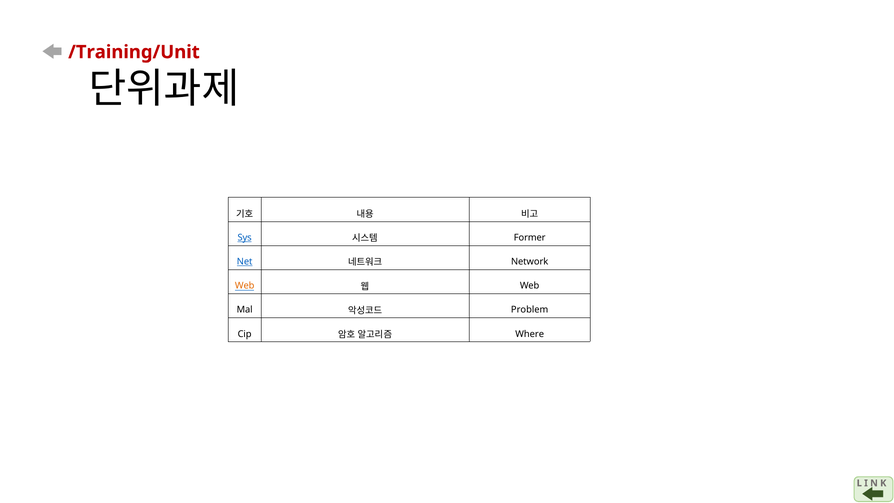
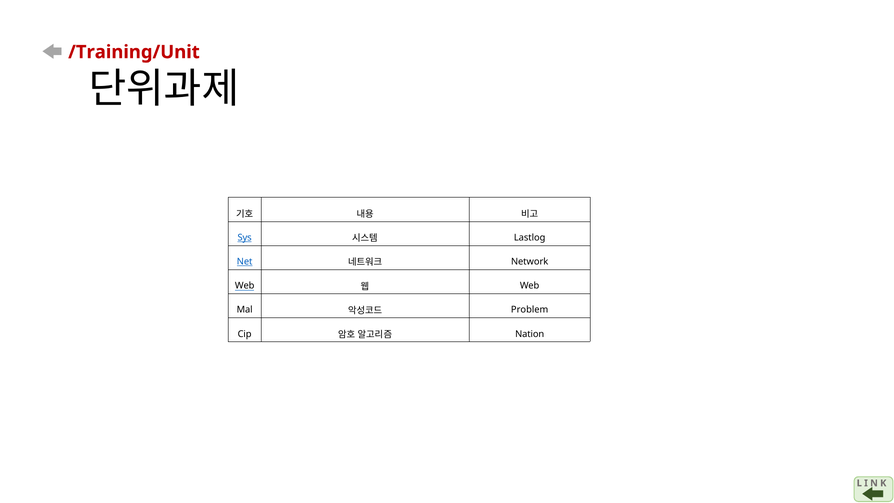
Former: Former -> Lastlog
Web at (245, 286) colour: orange -> black
Where: Where -> Nation
